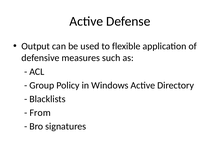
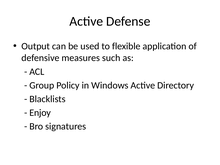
From: From -> Enjoy
